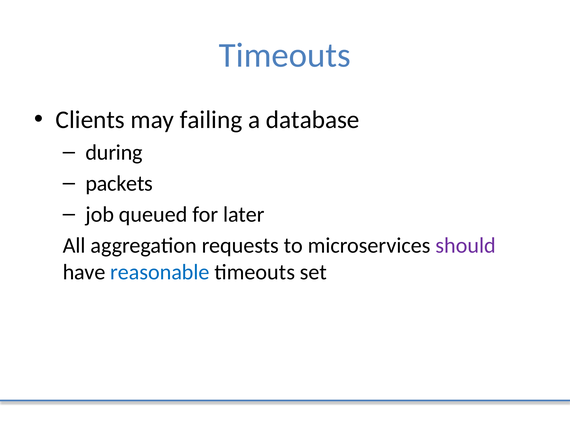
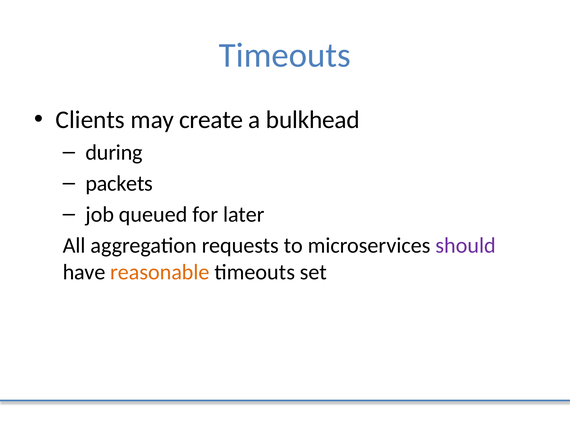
failing: failing -> create
database: database -> bulkhead
reasonable colour: blue -> orange
